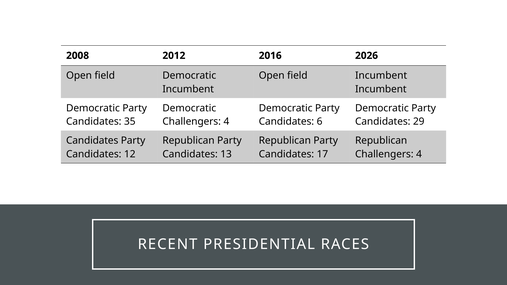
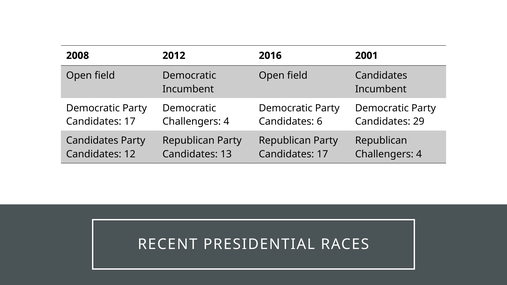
2026: 2026 -> 2001
field Incumbent: Incumbent -> Candidates
35 at (130, 122): 35 -> 17
